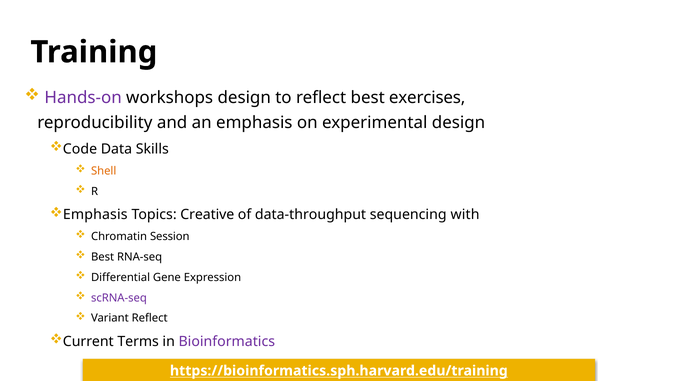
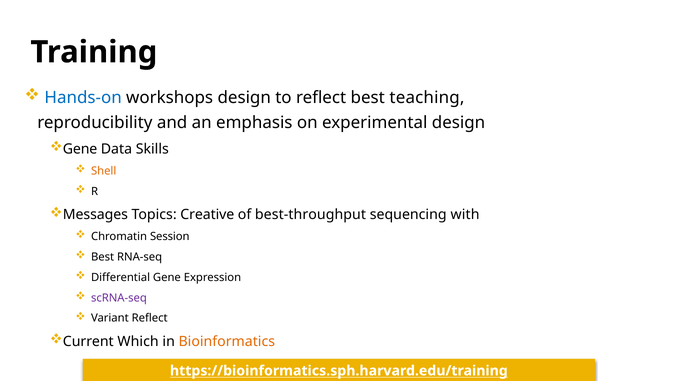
Hands-on colour: purple -> blue
exercises: exercises -> teaching
Code at (80, 149): Code -> Gene
Emphasis at (95, 215): Emphasis -> Messages
data-throughput: data-throughput -> best-throughput
Terms: Terms -> Which
Bioinformatics colour: purple -> orange
